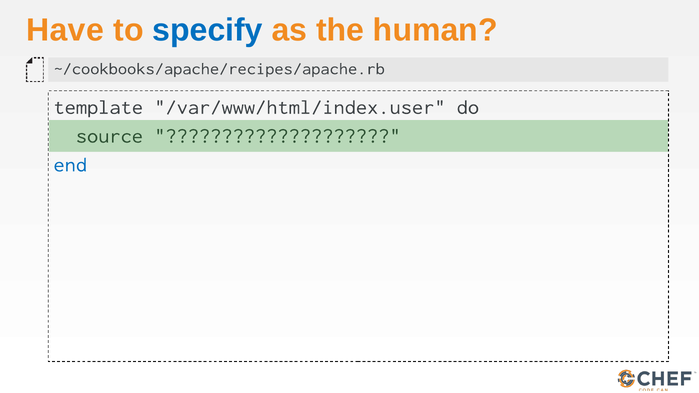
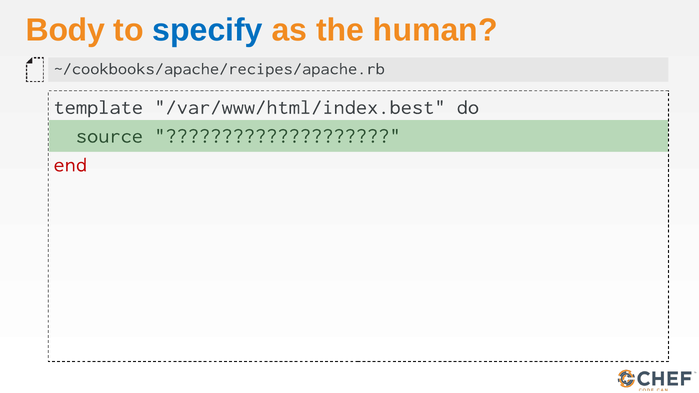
Have: Have -> Body
/var/www/html/index.user: /var/www/html/index.user -> /var/www/html/index.best
end colour: blue -> red
